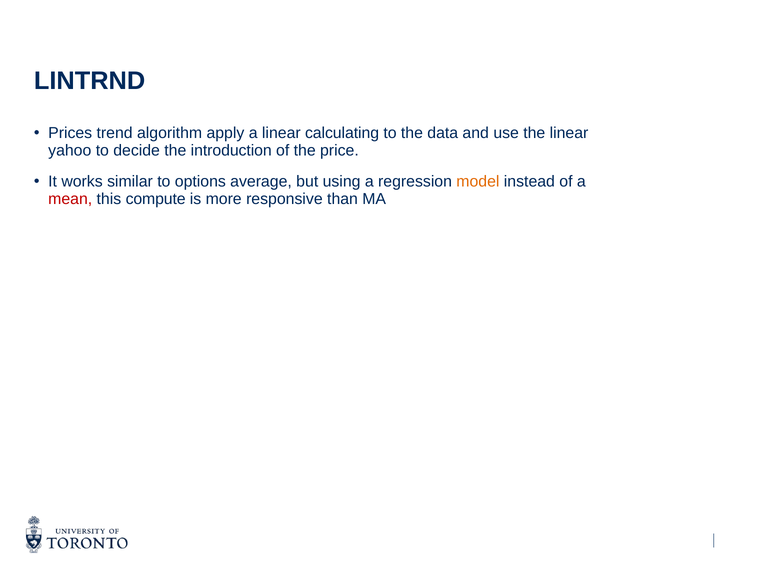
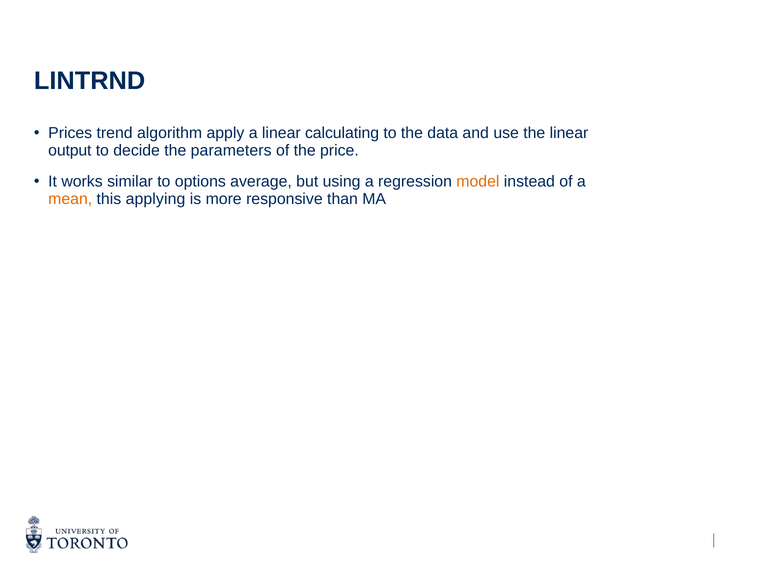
yahoo: yahoo -> output
introduction: introduction -> parameters
mean colour: red -> orange
compute: compute -> applying
